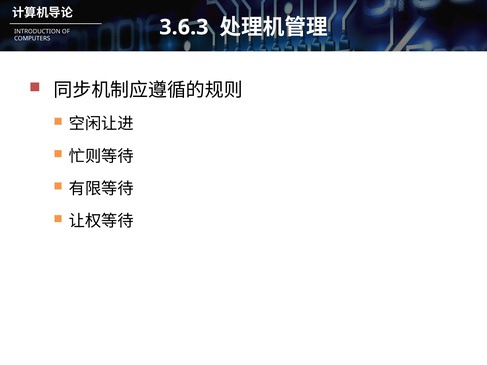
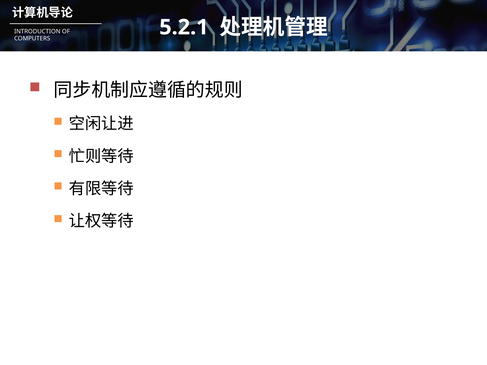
3.6.3: 3.6.3 -> 5.2.1
